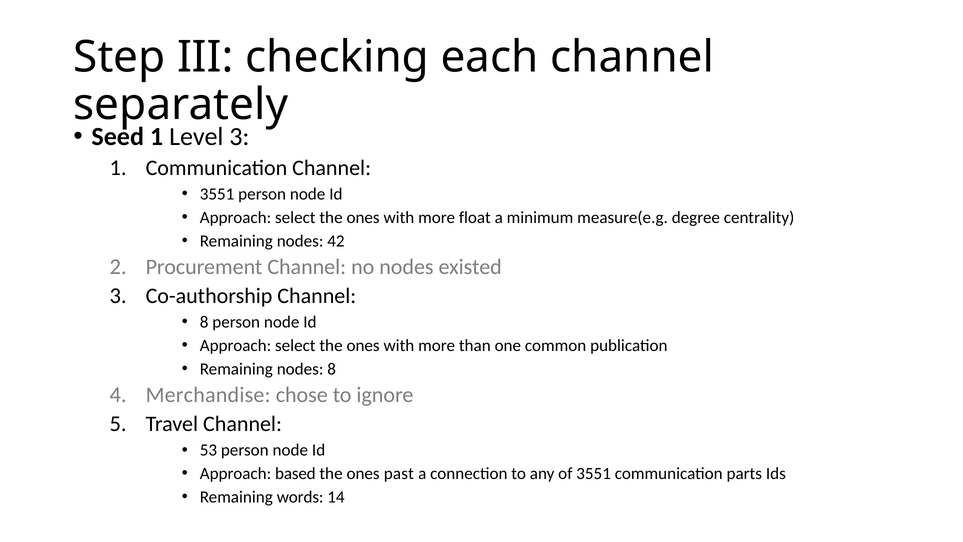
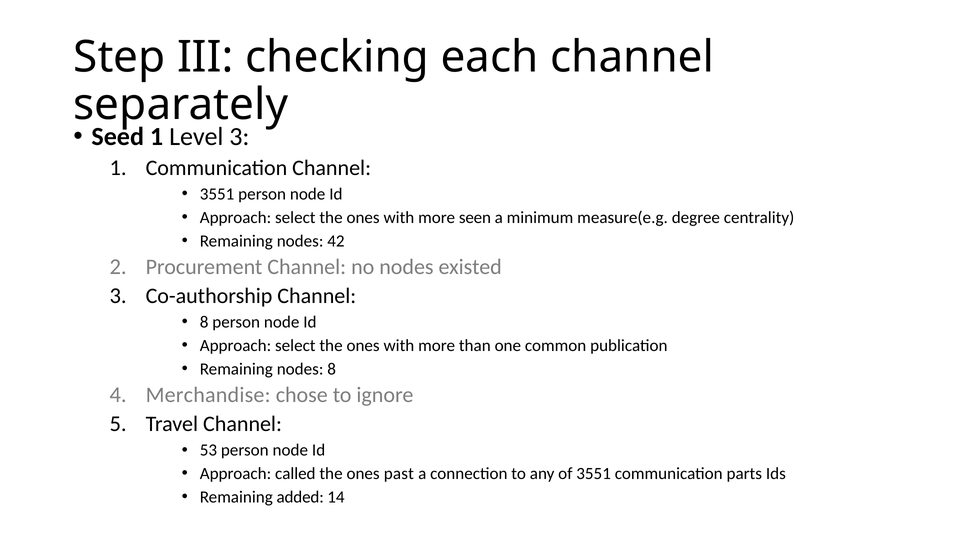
float: float -> seen
based: based -> called
words: words -> added
